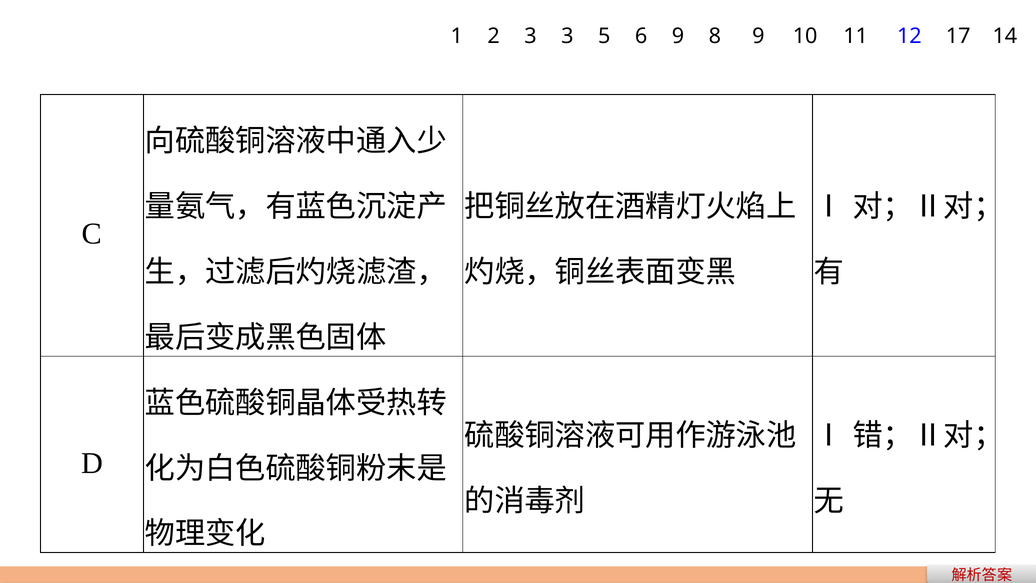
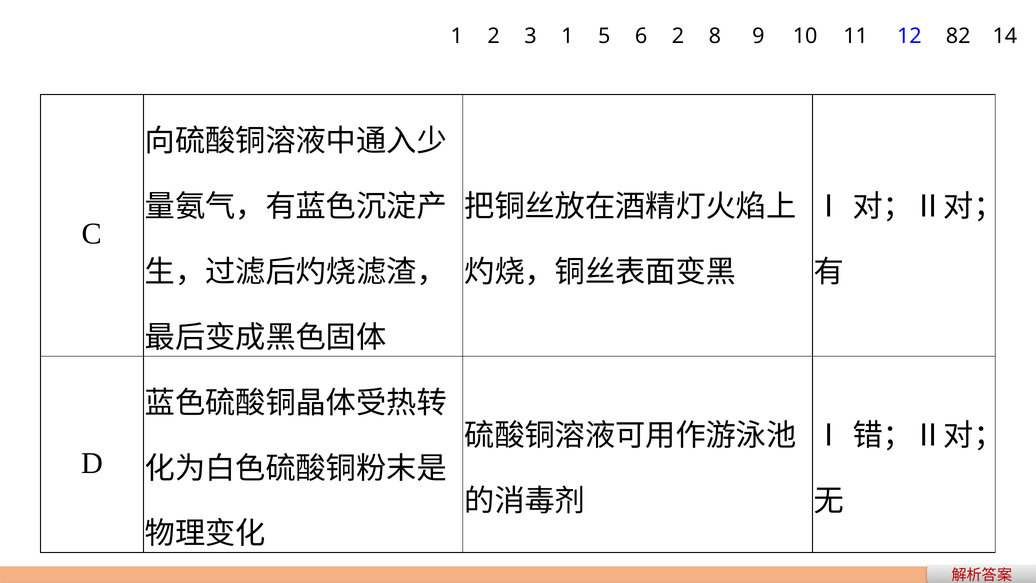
3 3: 3 -> 1
6 9: 9 -> 2
17: 17 -> 82
